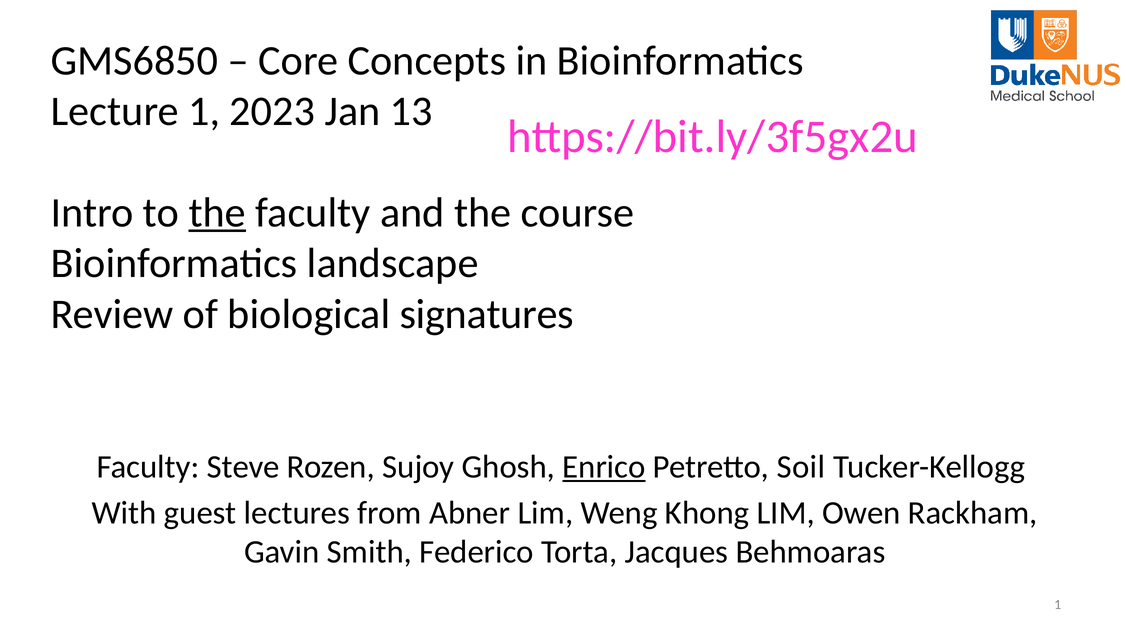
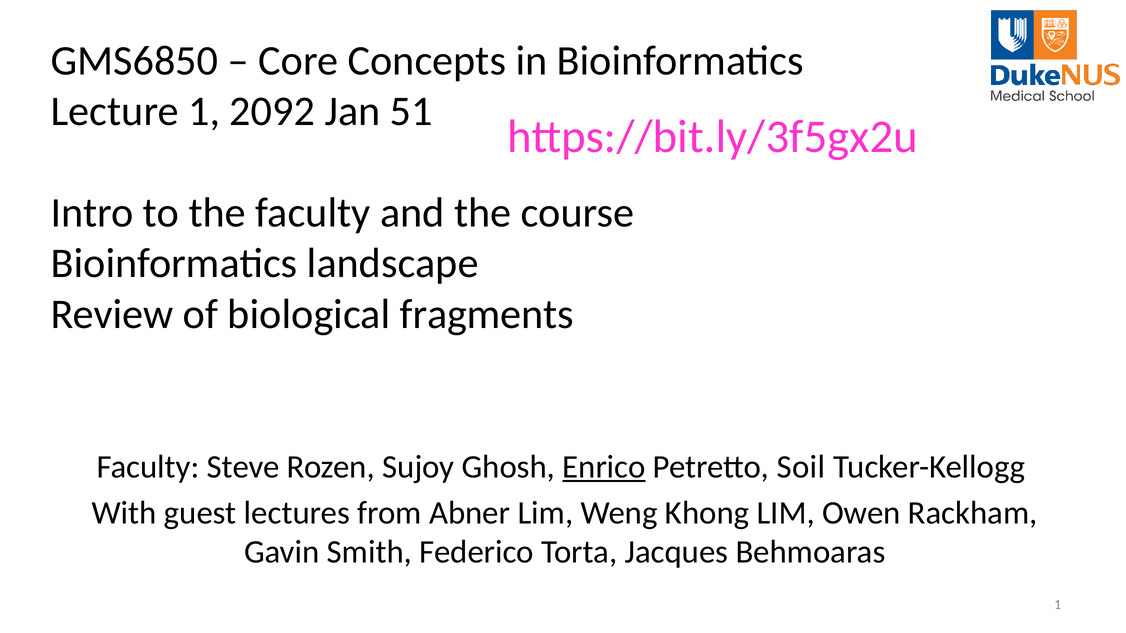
2023: 2023 -> 2092
13: 13 -> 51
the at (217, 213) underline: present -> none
signatures: signatures -> fragments
